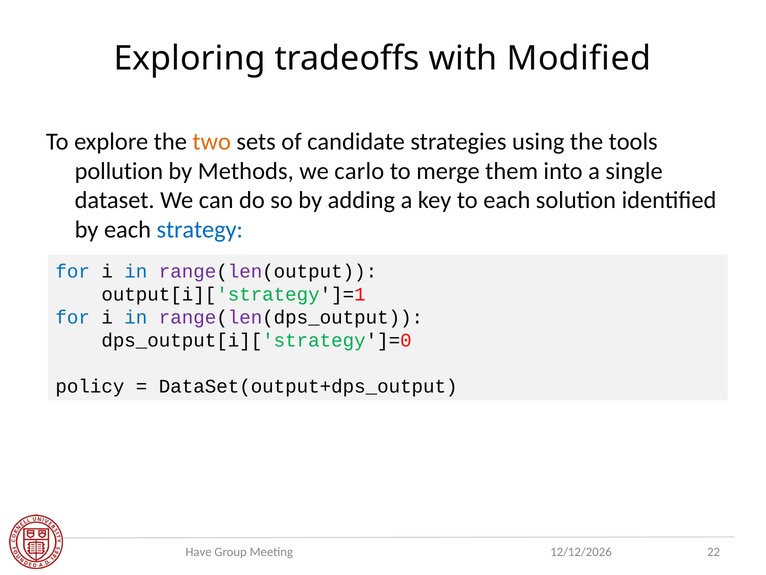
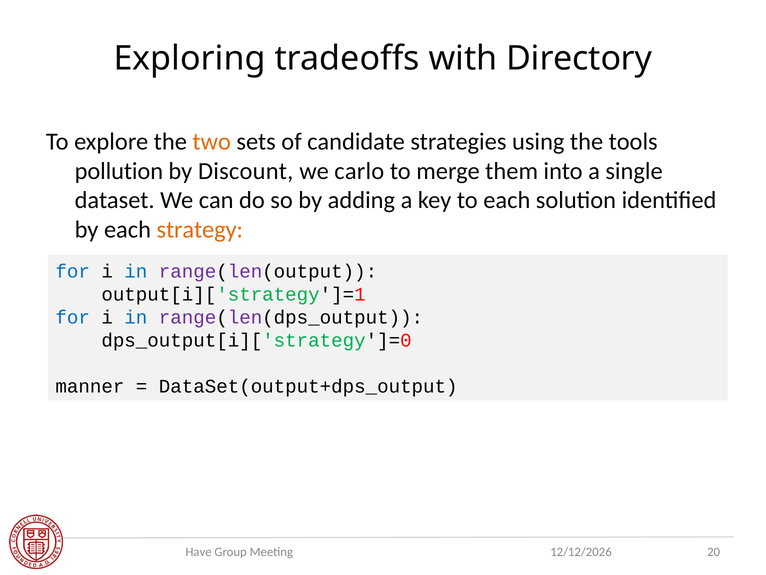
Modified: Modified -> Directory
Methods: Methods -> Discount
strategy colour: blue -> orange
policy: policy -> manner
22: 22 -> 20
